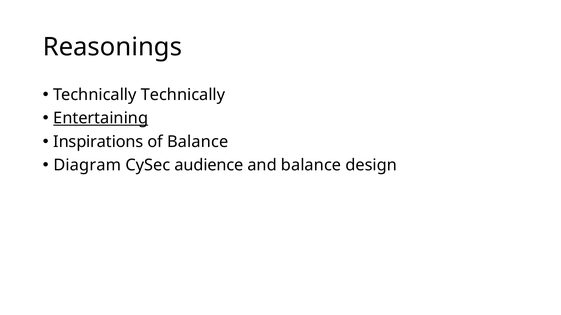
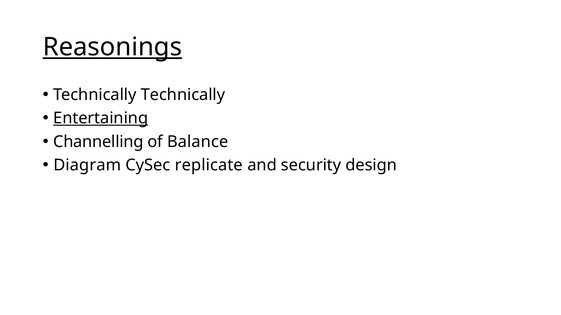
Reasonings underline: none -> present
Inspirations: Inspirations -> Channelling
audience: audience -> replicate
and balance: balance -> security
